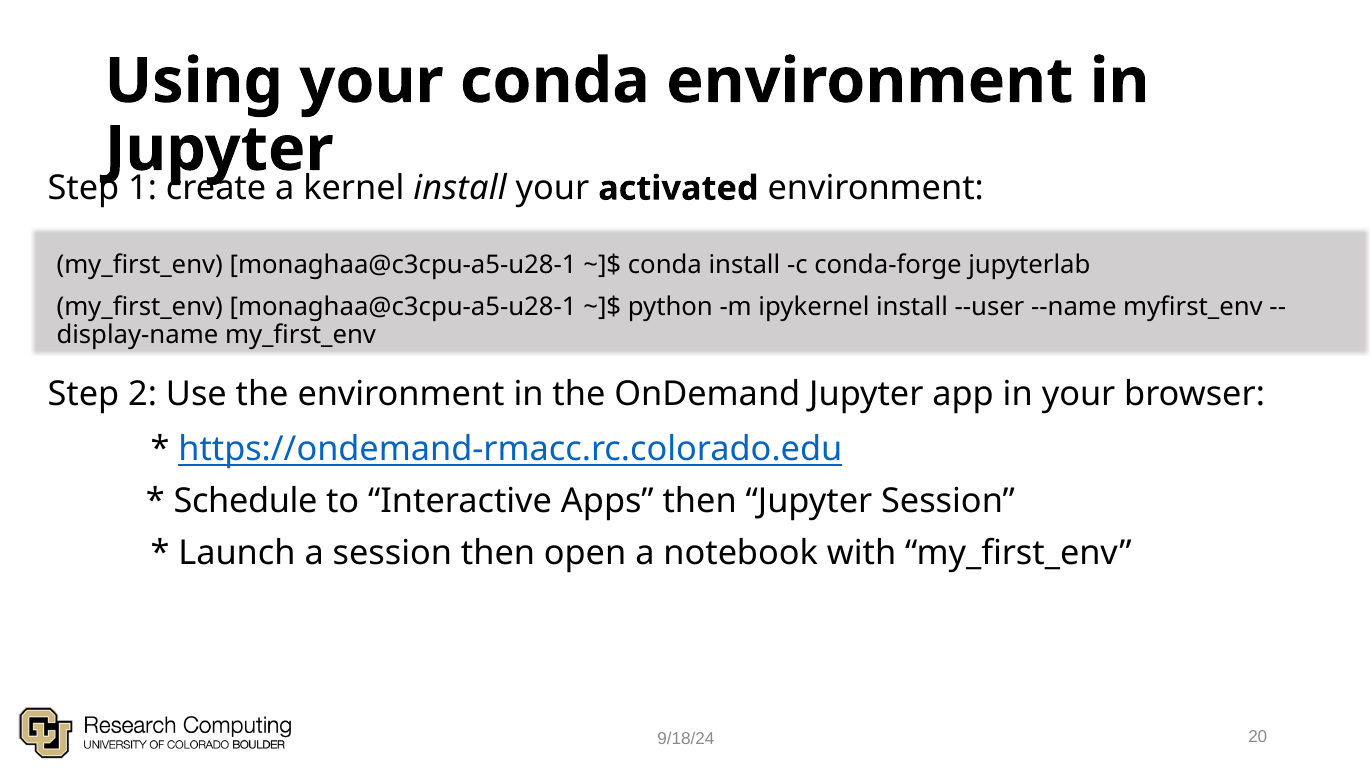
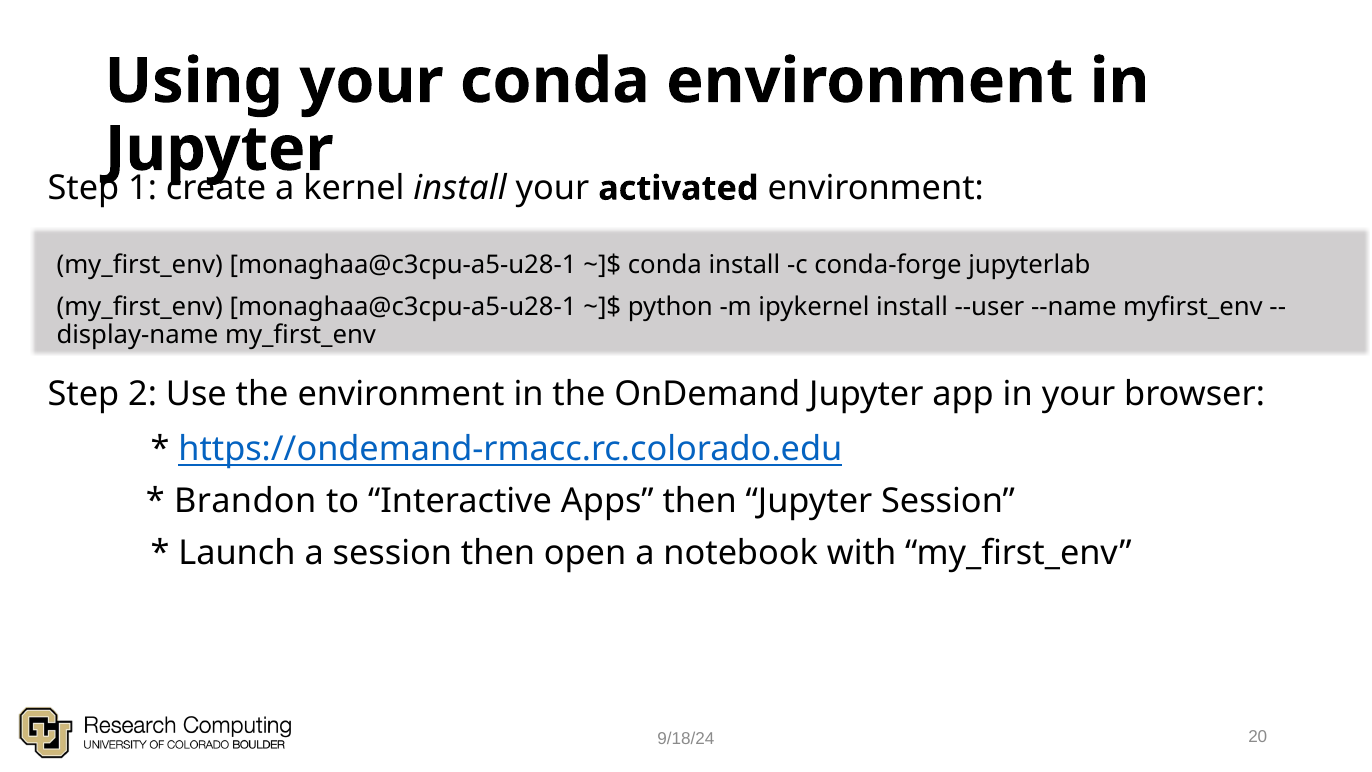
Schedule: Schedule -> Brandon
